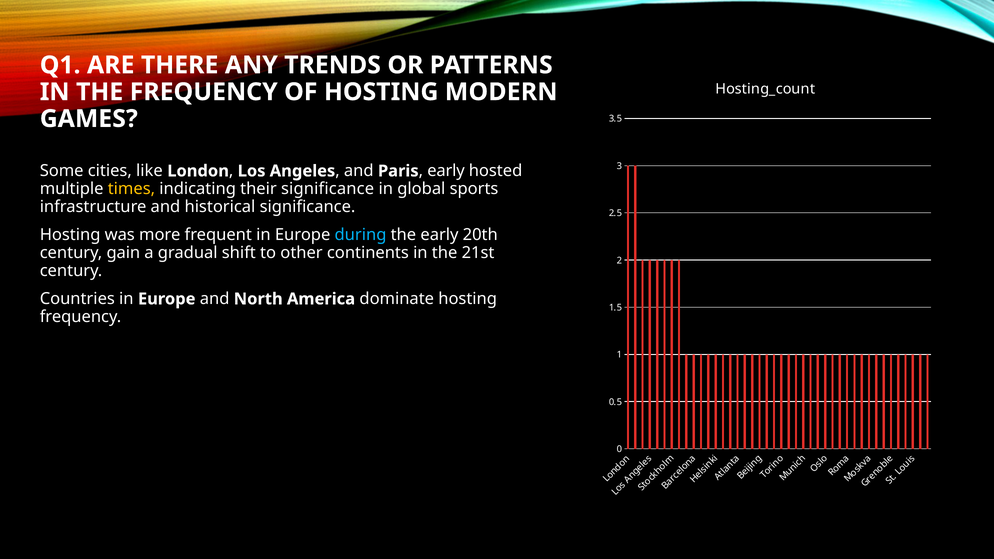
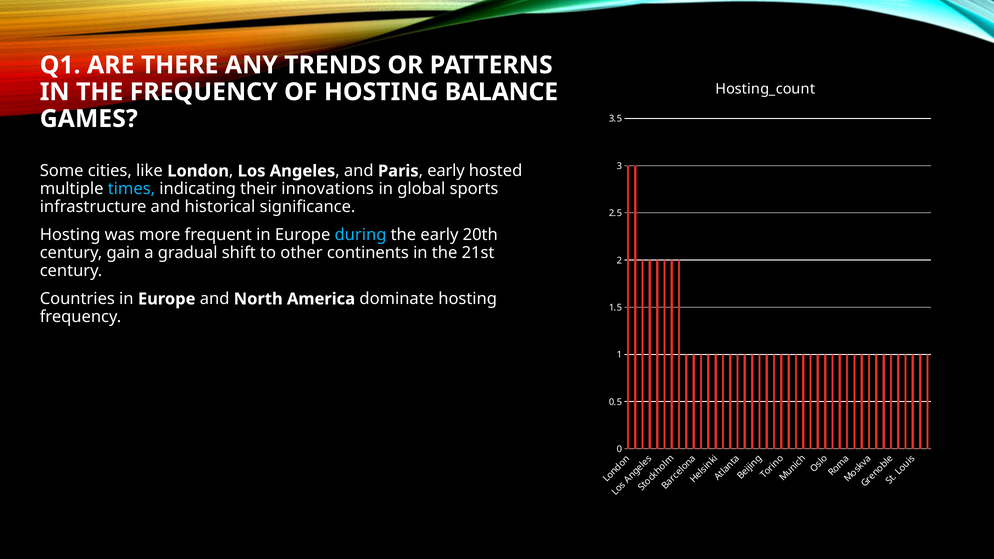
MODERN: MODERN -> BALANCE
times colour: yellow -> light blue
their significance: significance -> innovations
